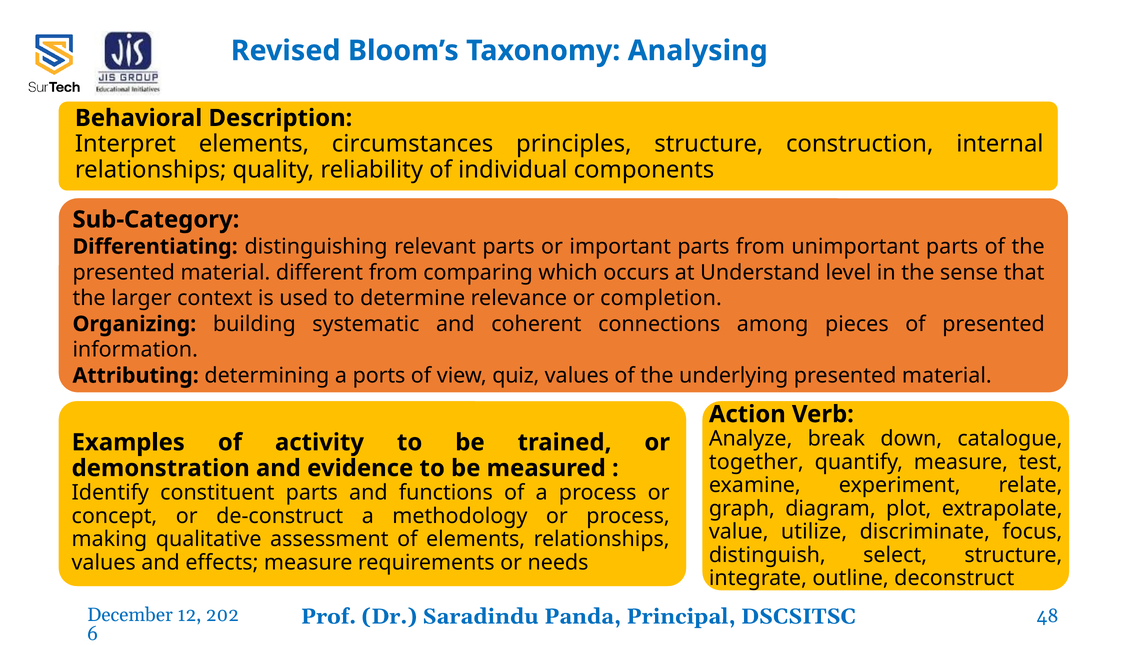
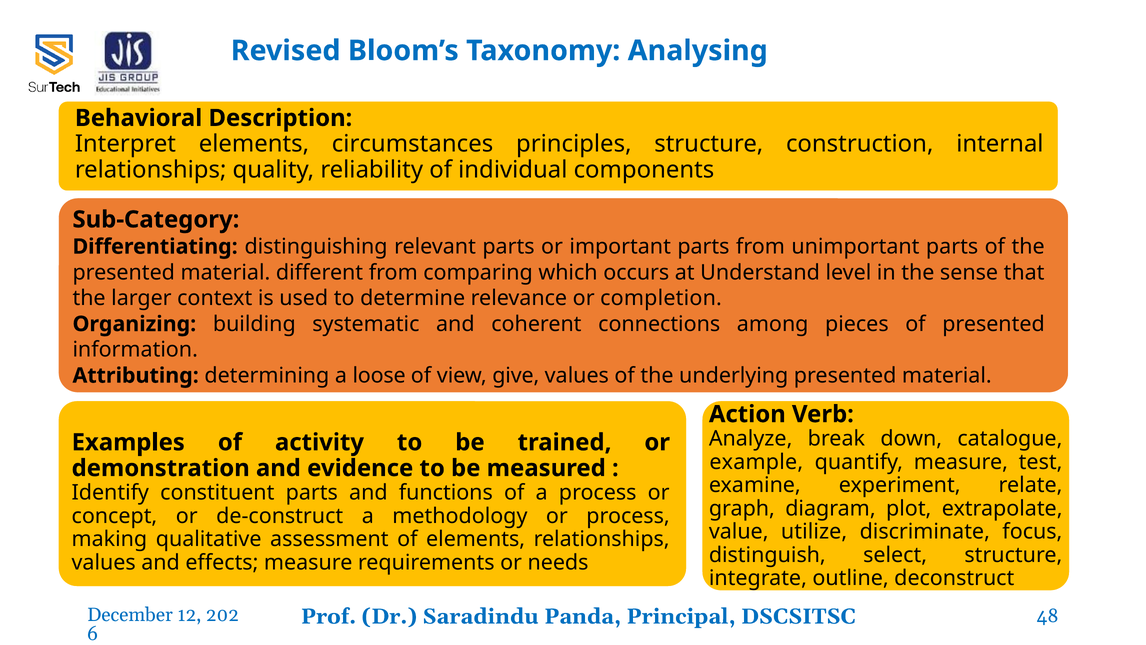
ports: ports -> loose
quiz: quiz -> give
together: together -> example
